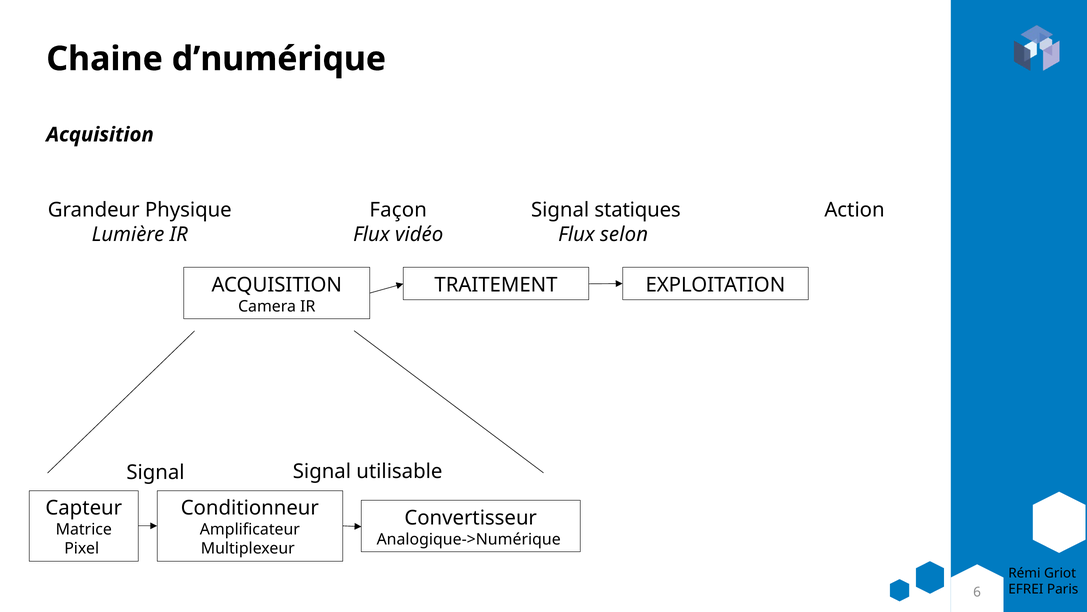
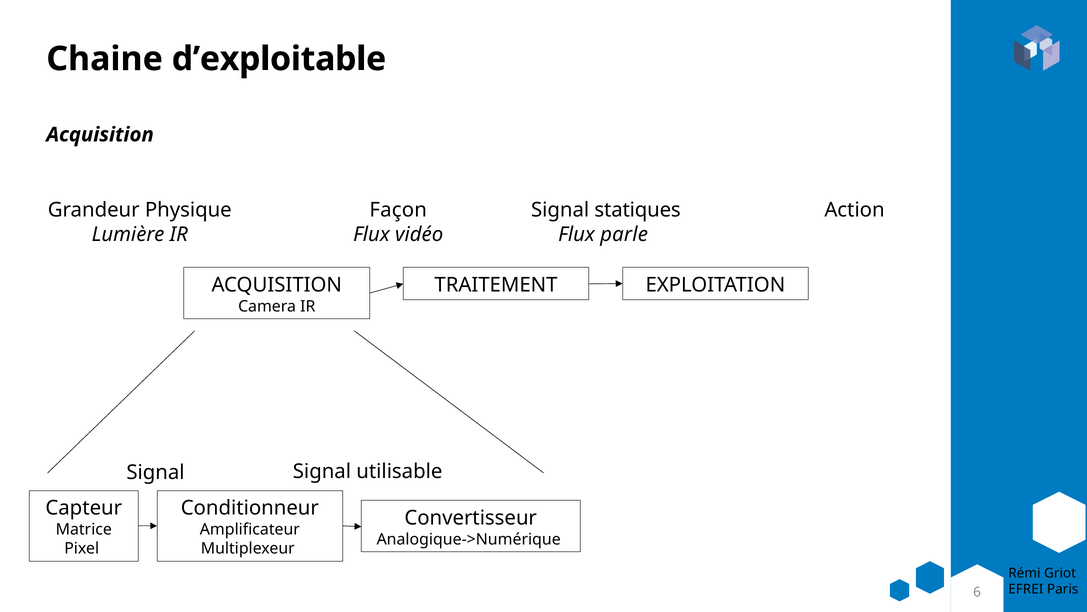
d’numérique: d’numérique -> d’exploitable
selon: selon -> parle
